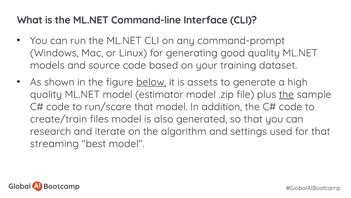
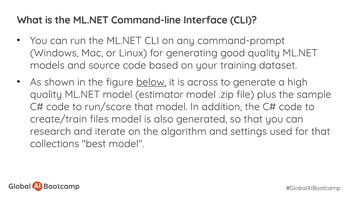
assets: assets -> across
the at (286, 94) underline: present -> none
streaming: streaming -> collections
